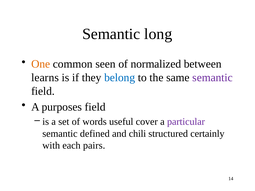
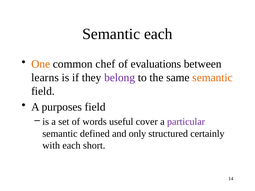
Semantic long: long -> each
seen: seen -> chef
normalized: normalized -> evaluations
belong colour: blue -> purple
semantic at (213, 78) colour: purple -> orange
chili: chili -> only
pairs: pairs -> short
